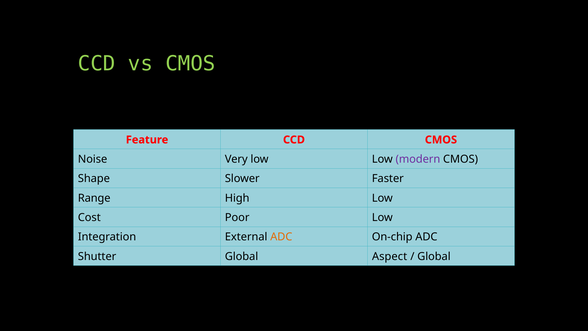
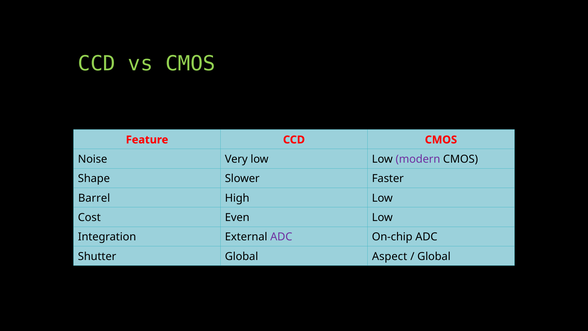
Range: Range -> Barrel
Poor: Poor -> Even
ADC at (281, 237) colour: orange -> purple
